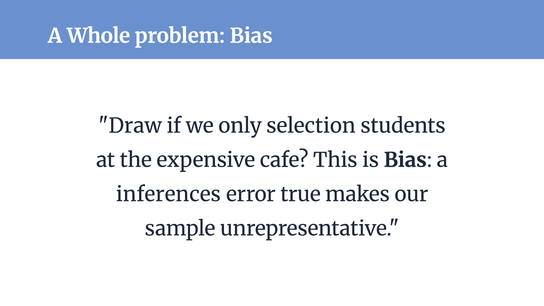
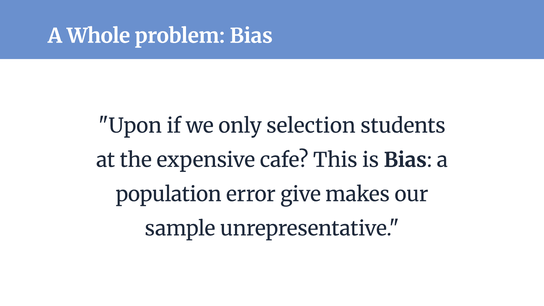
Draw: Draw -> Upon
inferences: inferences -> population
true: true -> give
